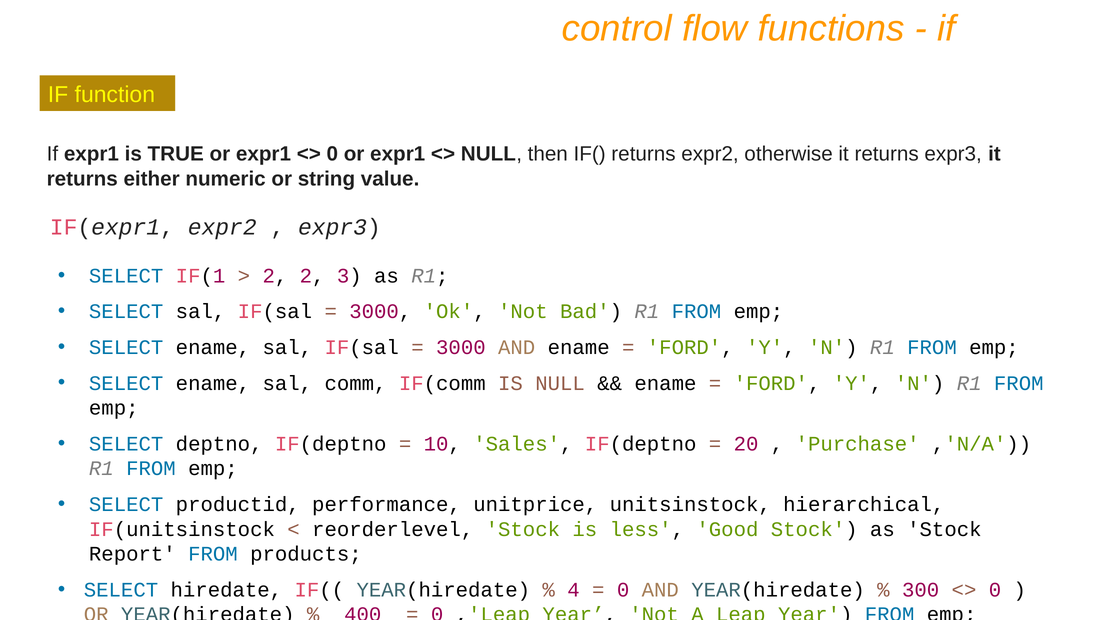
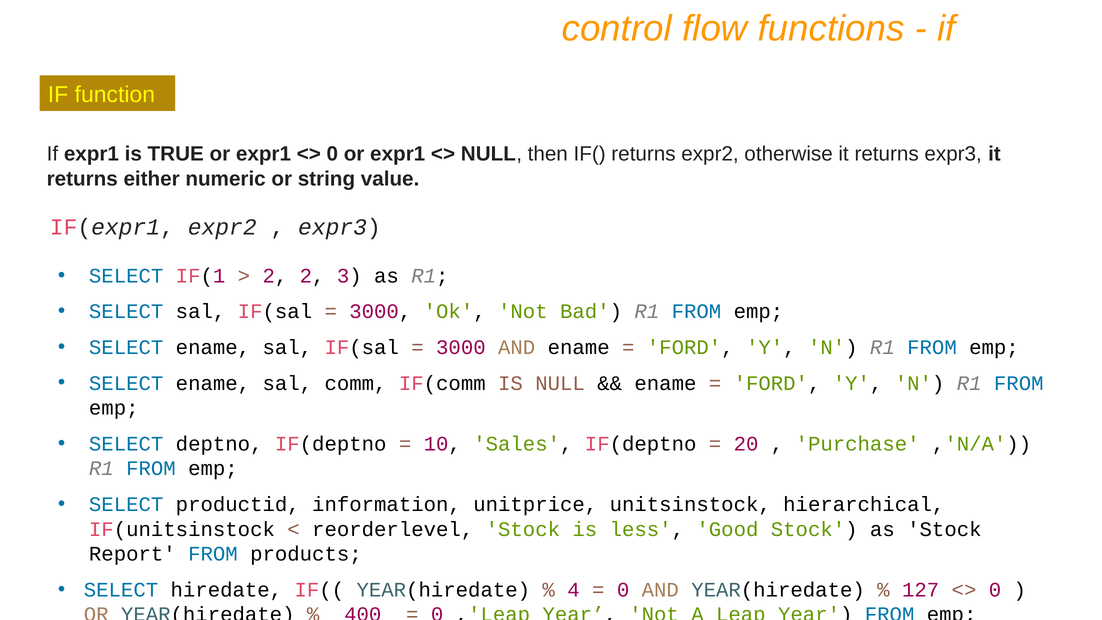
performance: performance -> information
300: 300 -> 127
